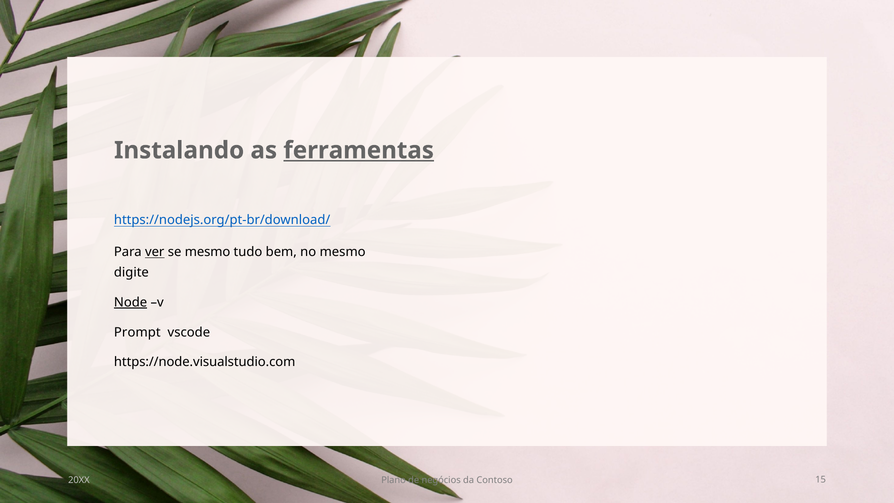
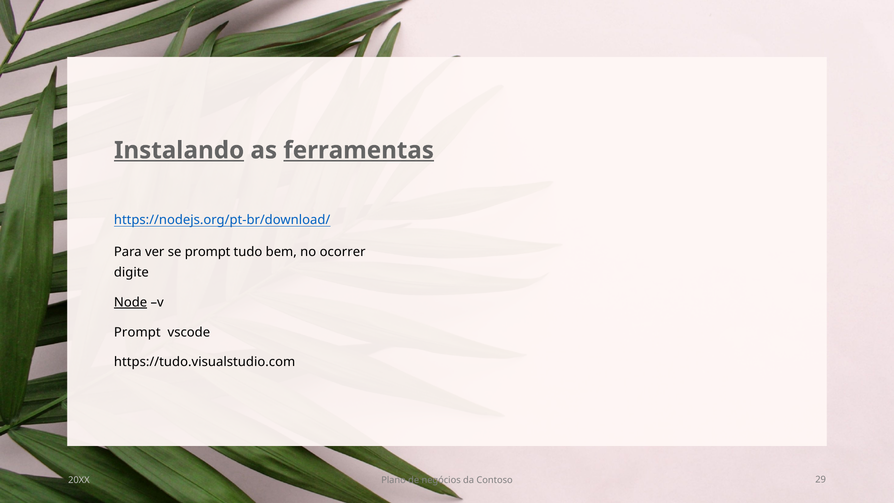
Instalando underline: none -> present
ver underline: present -> none
se mesmo: mesmo -> prompt
no mesmo: mesmo -> ocorrer
https://node.visualstudio.com: https://node.visualstudio.com -> https://tudo.visualstudio.com
15: 15 -> 29
